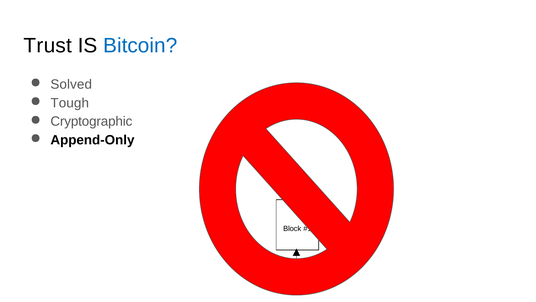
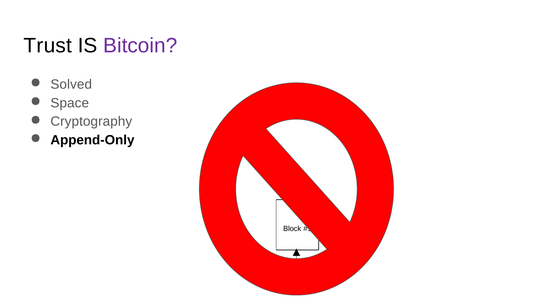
Bitcoin colour: blue -> purple
Tough: Tough -> Space
Cryptographic: Cryptographic -> Cryptography
